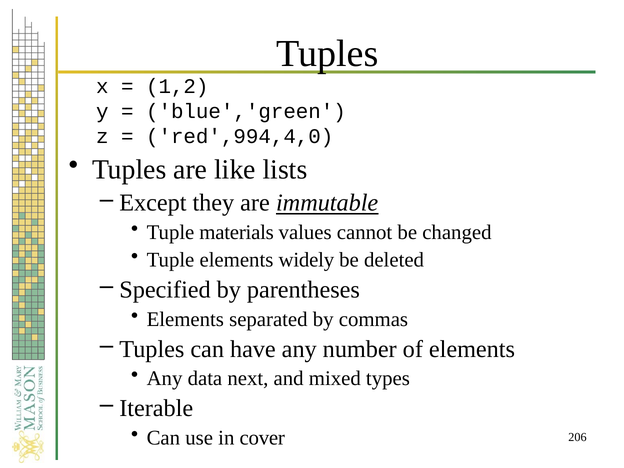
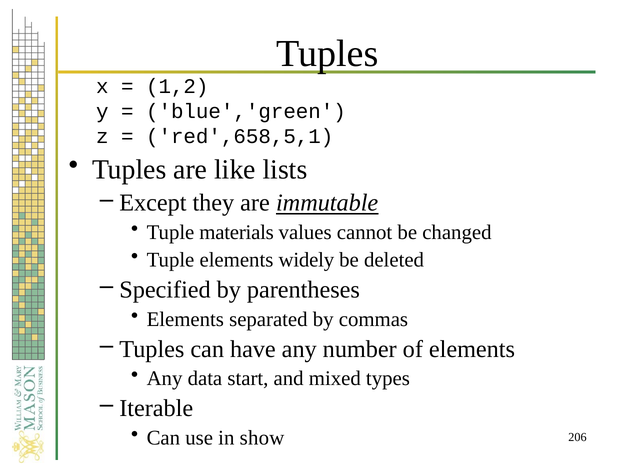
red',994,4,0: red',994,4,0 -> red',658,5,1
next: next -> start
cover: cover -> show
